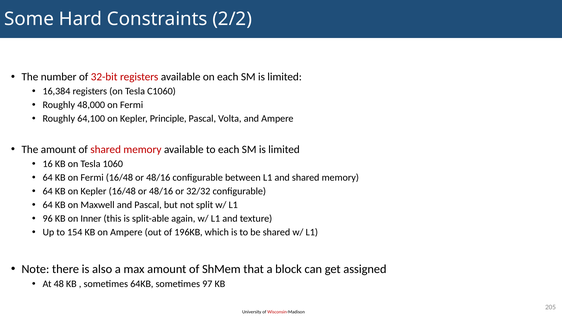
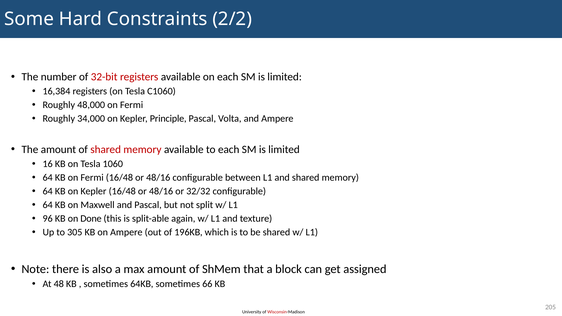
64,100: 64,100 -> 34,000
Inner: Inner -> Done
154: 154 -> 305
97: 97 -> 66
